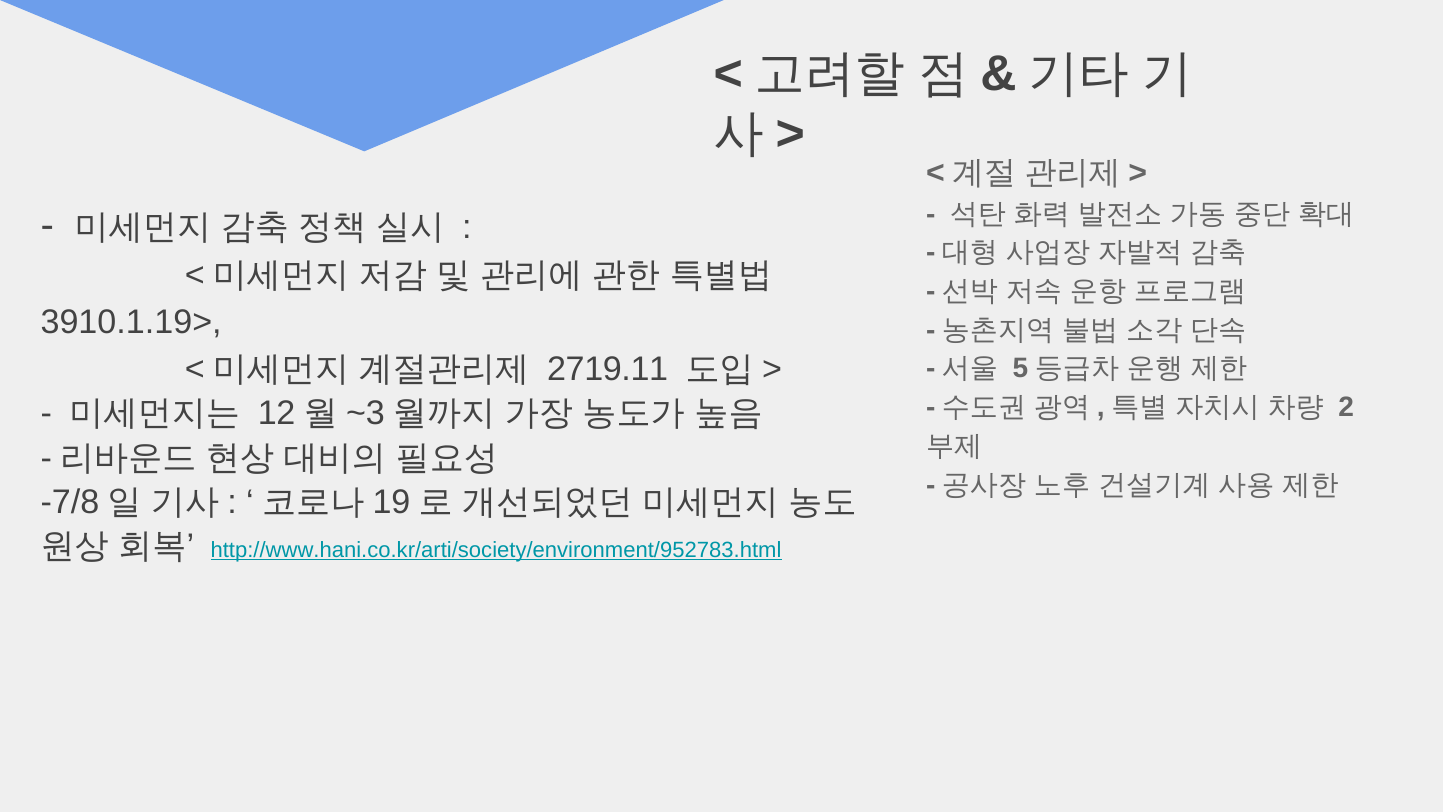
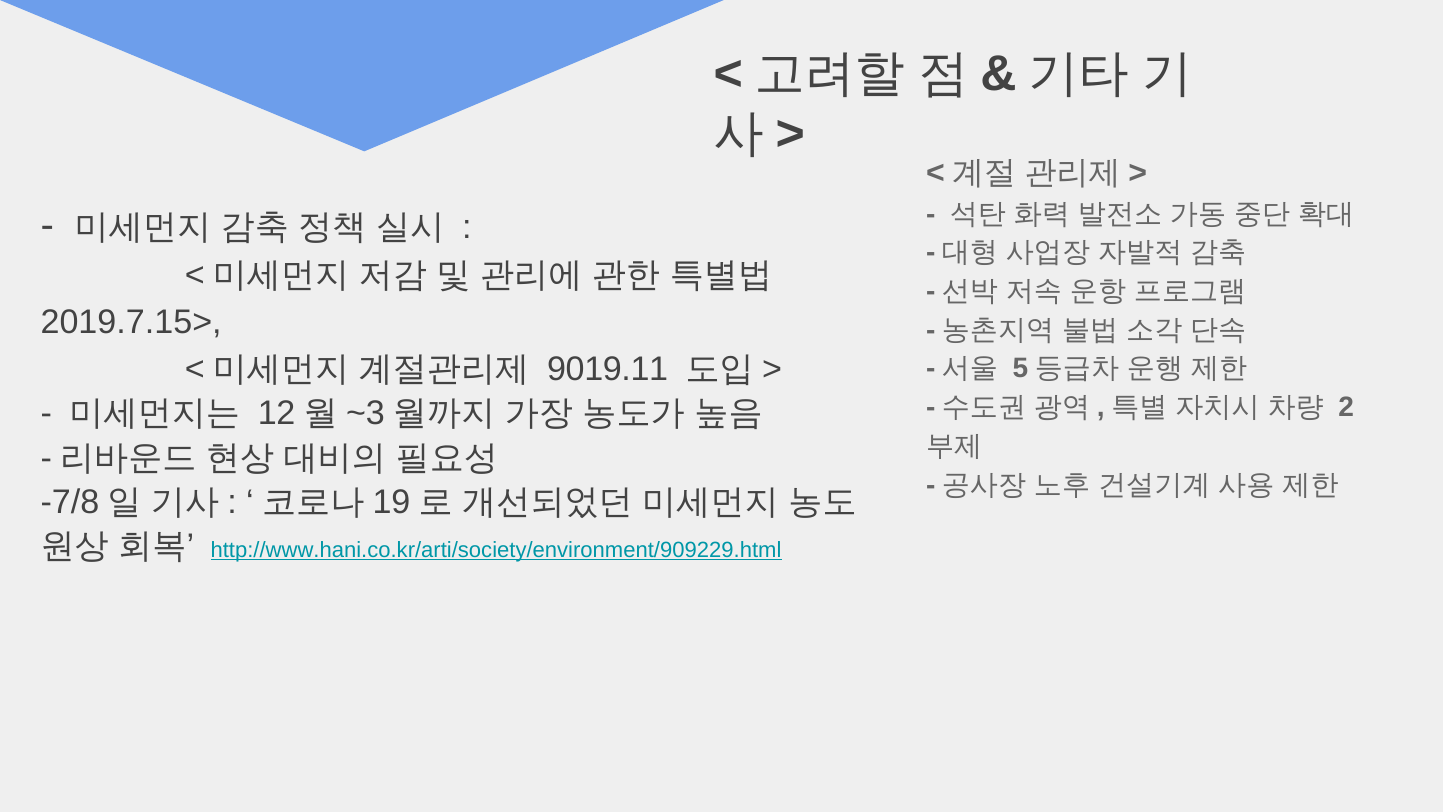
3910.1.19>: 3910.1.19> -> 2019.7.15>
2719.11: 2719.11 -> 9019.11
http://www.hani.co.kr/arti/society/environment/952783.html: http://www.hani.co.kr/arti/society/environment/952783.html -> http://www.hani.co.kr/arti/society/environment/909229.html
